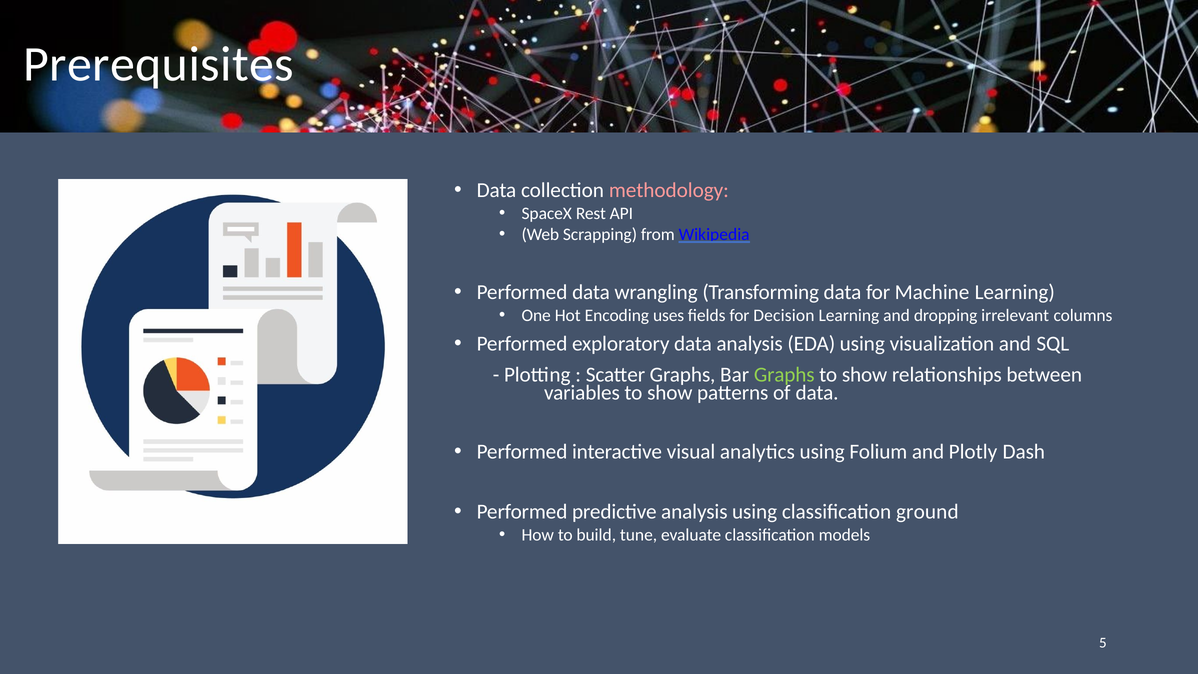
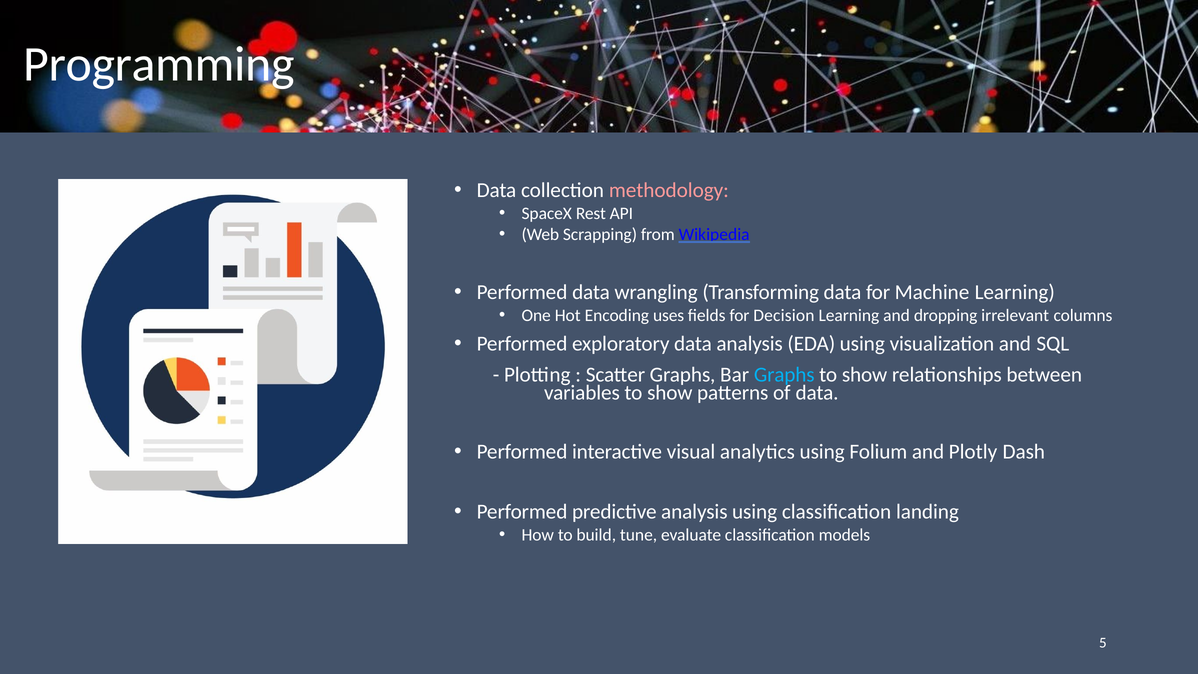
Prerequisites: Prerequisites -> Programming
Graphs at (784, 375) colour: light green -> light blue
ground: ground -> landing
